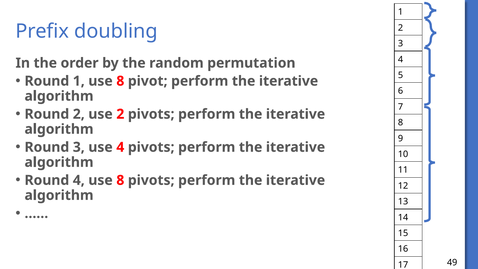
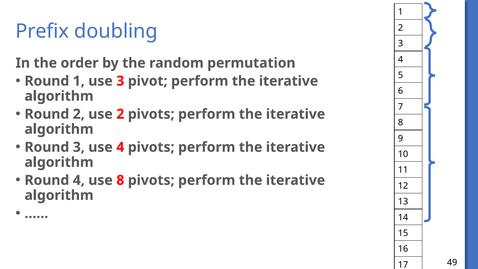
1 use 8: 8 -> 3
